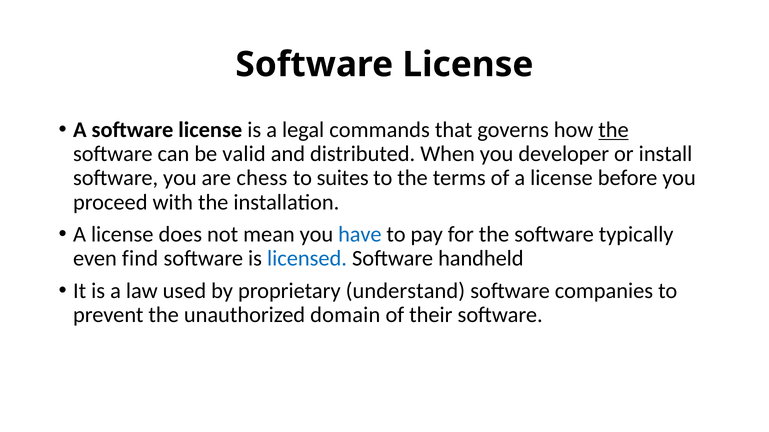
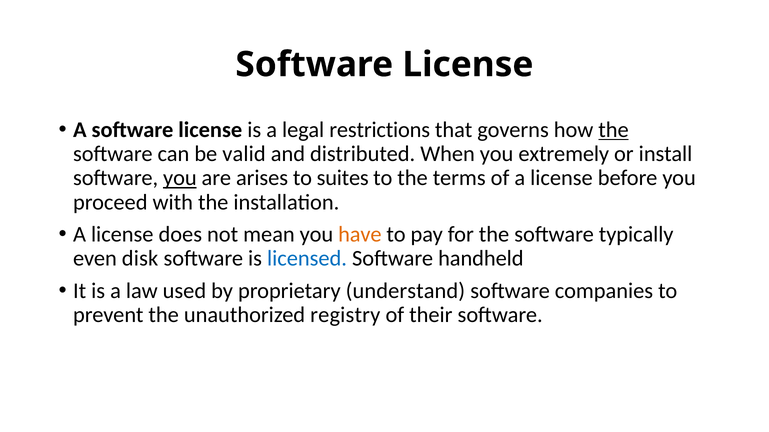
commands: commands -> restrictions
developer: developer -> extremely
you at (180, 178) underline: none -> present
chess: chess -> arises
have colour: blue -> orange
find: find -> disk
domain: domain -> registry
